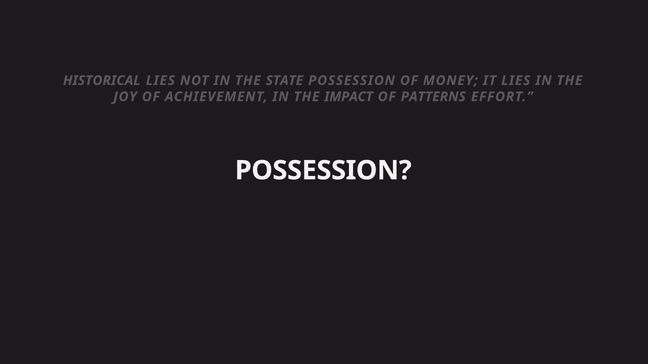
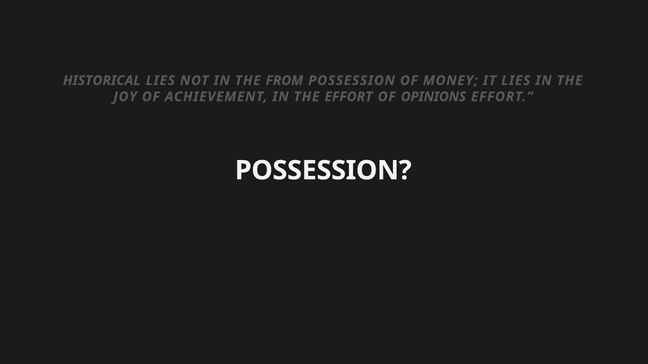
STATE: STATE -> FROM
THE IMPACT: IMPACT -> EFFORT
PATTERNS: PATTERNS -> OPINIONS
